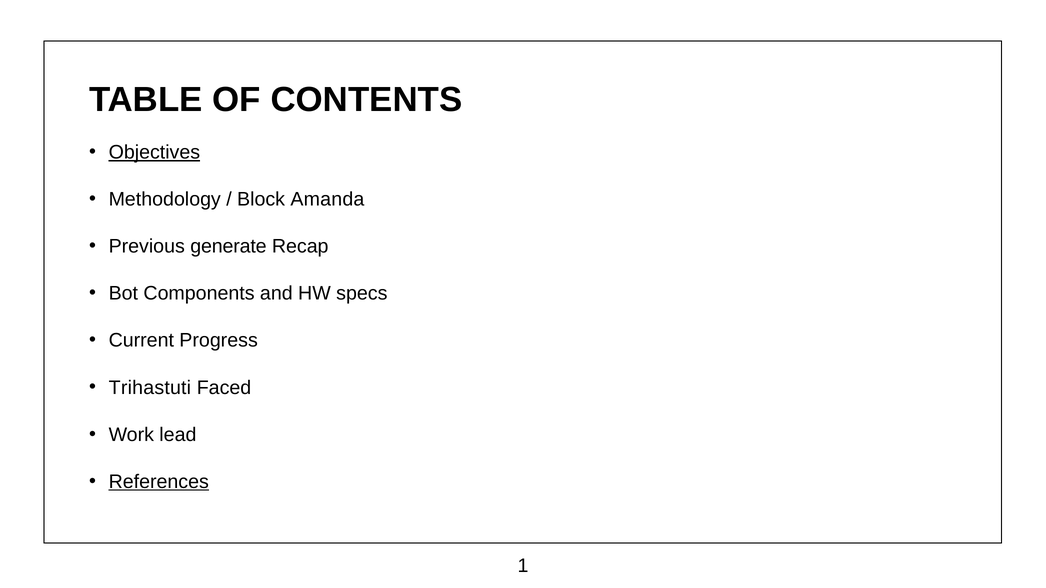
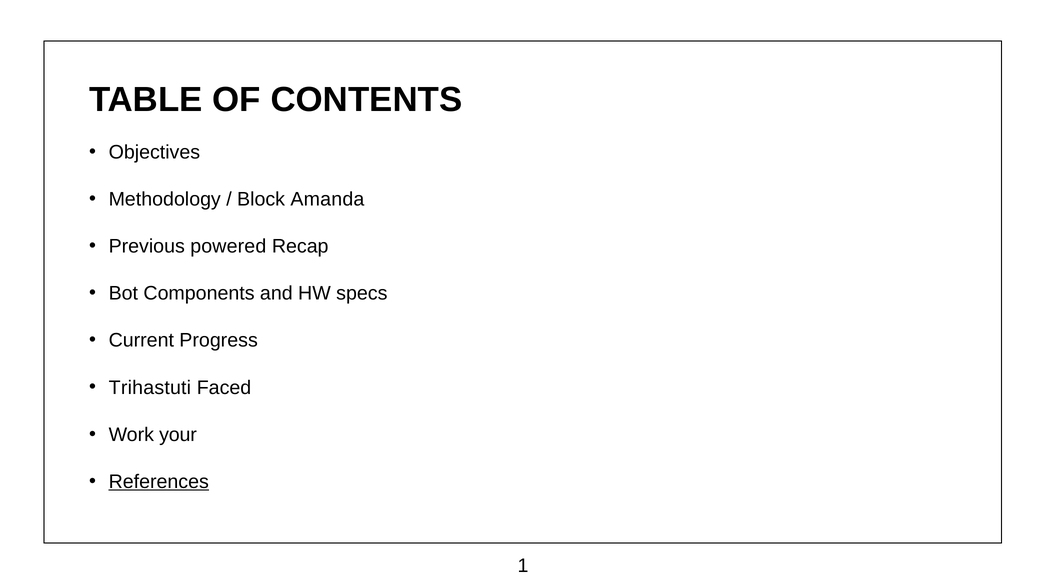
Objectives underline: present -> none
generate: generate -> powered
lead: lead -> your
